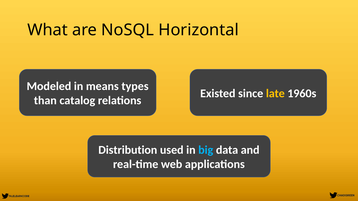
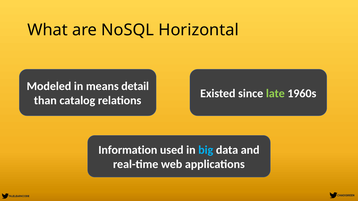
types: types -> detail
late colour: yellow -> light green
Distribution: Distribution -> Information
